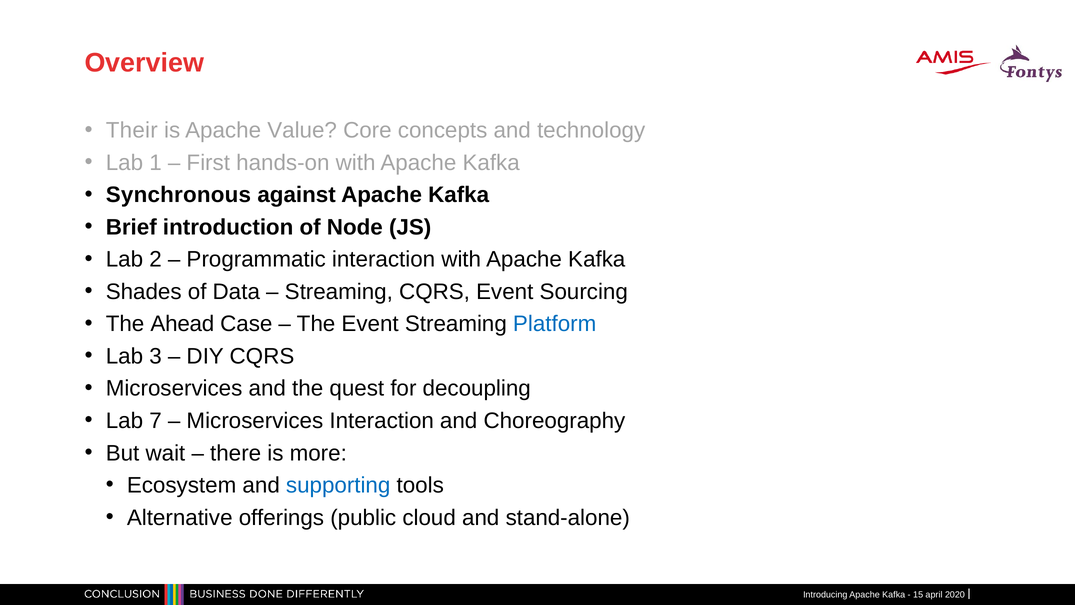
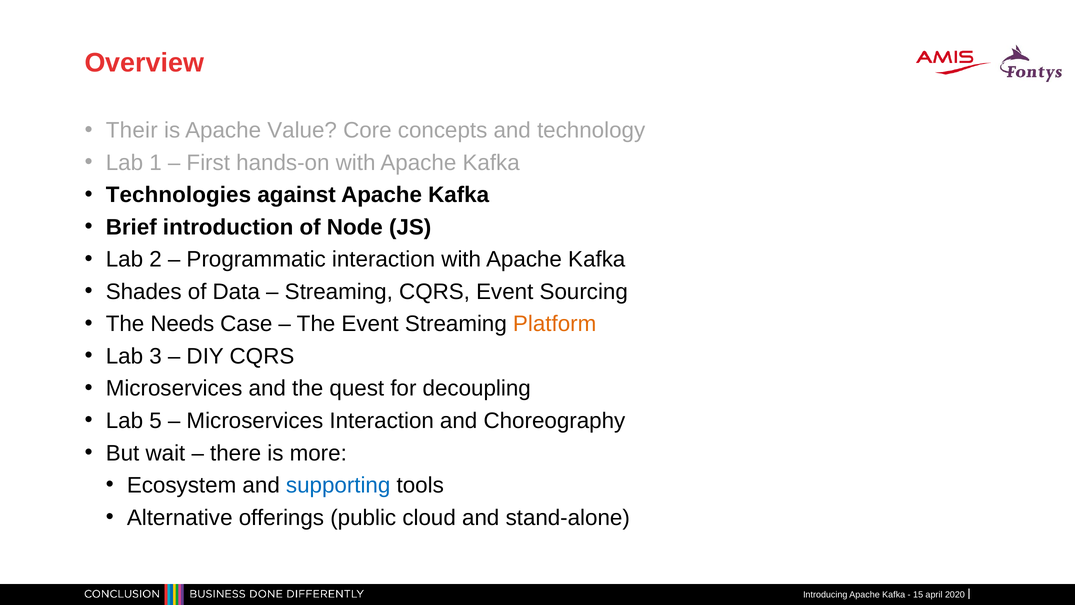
Synchronous: Synchronous -> Technologies
Ahead: Ahead -> Needs
Platform colour: blue -> orange
7: 7 -> 5
